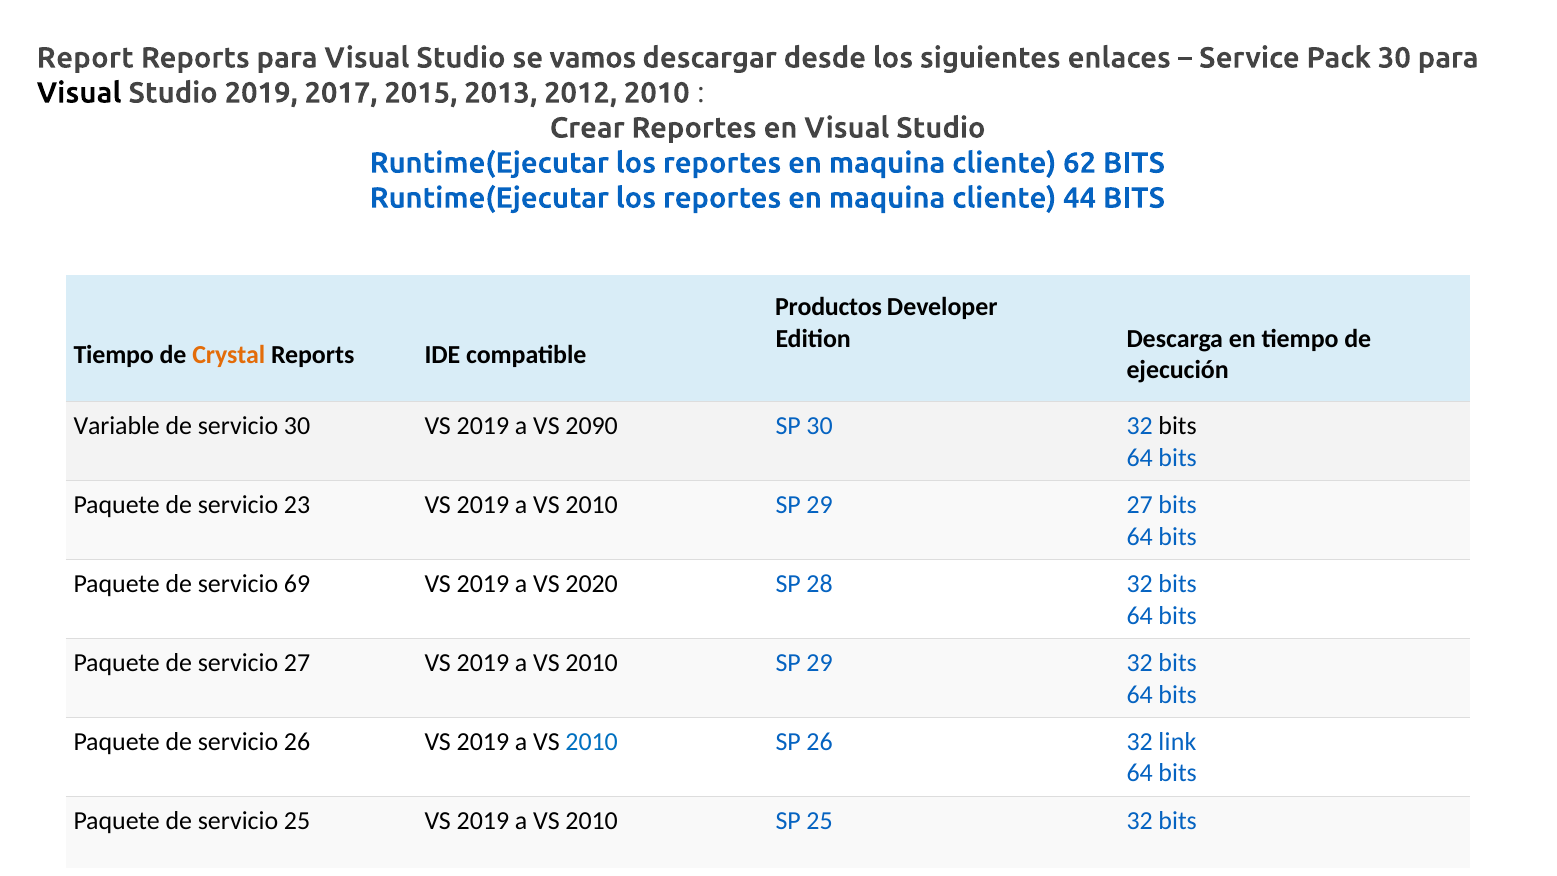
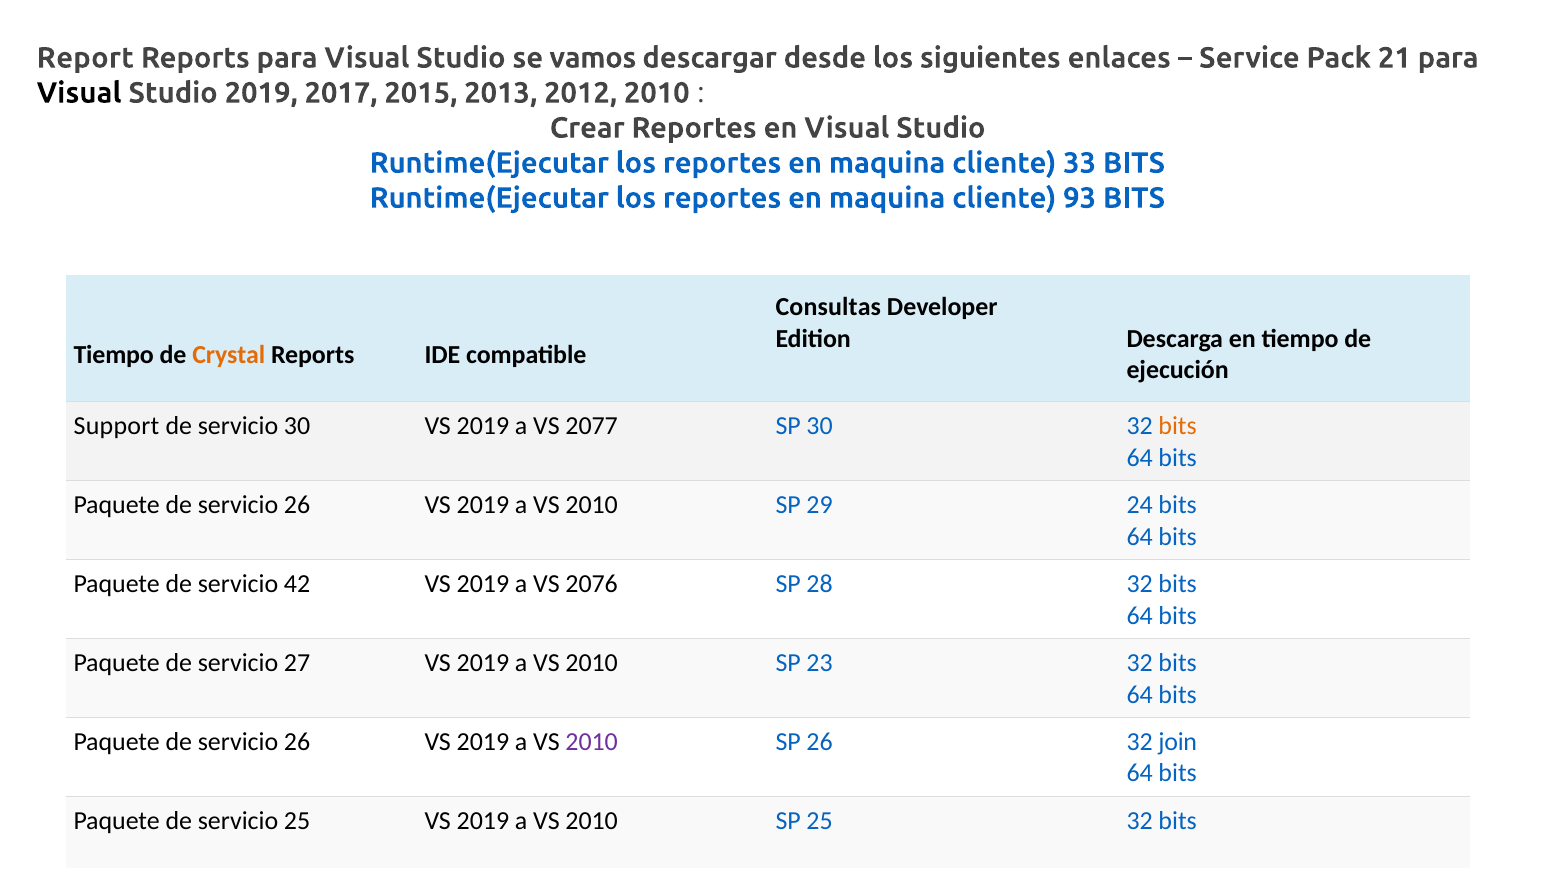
Pack 30: 30 -> 21
62: 62 -> 33
44: 44 -> 93
Productos: Productos -> Consultas
Variable: Variable -> Support
2090: 2090 -> 2077
bits at (1178, 426) colour: black -> orange
23 at (297, 505): 23 -> 26
29 27: 27 -> 24
69: 69 -> 42
2020: 2020 -> 2076
29 at (820, 663): 29 -> 23
2010 at (592, 742) colour: blue -> purple
link: link -> join
